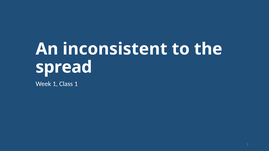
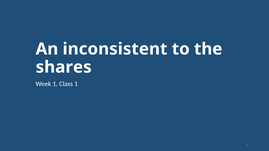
spread: spread -> shares
